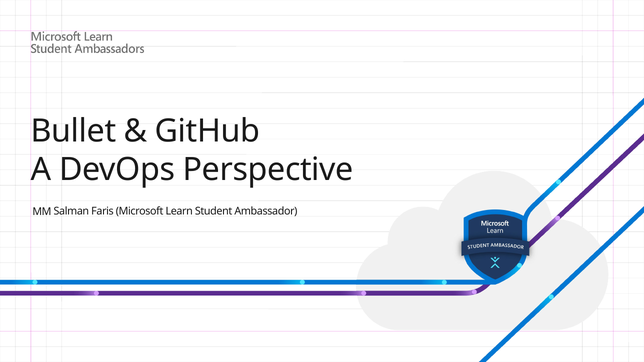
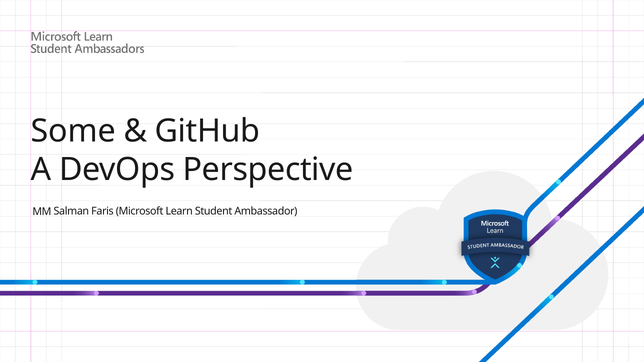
Bullet: Bullet -> Some
